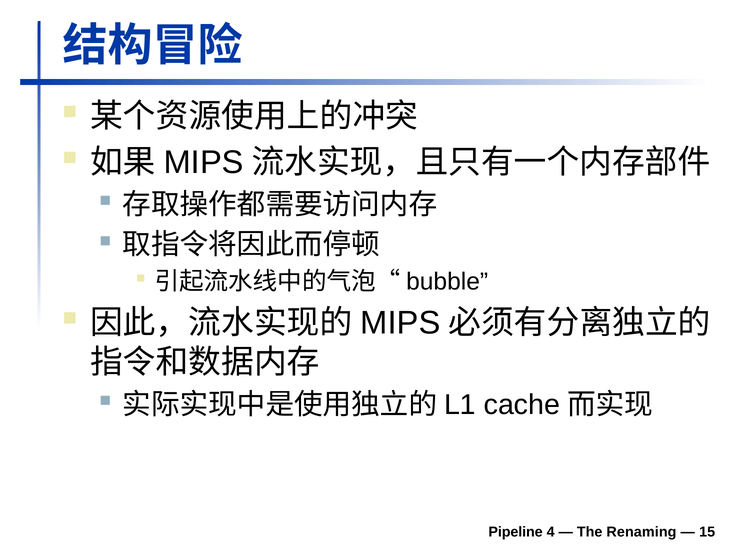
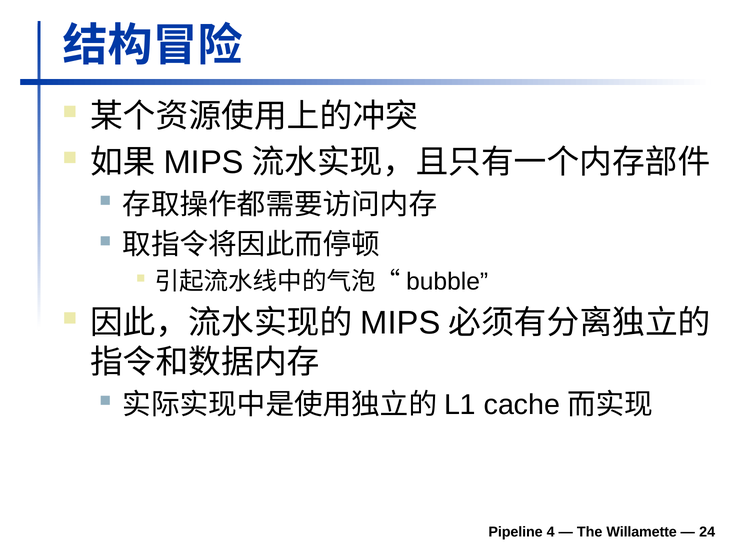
Renaming: Renaming -> Willamette
15: 15 -> 24
